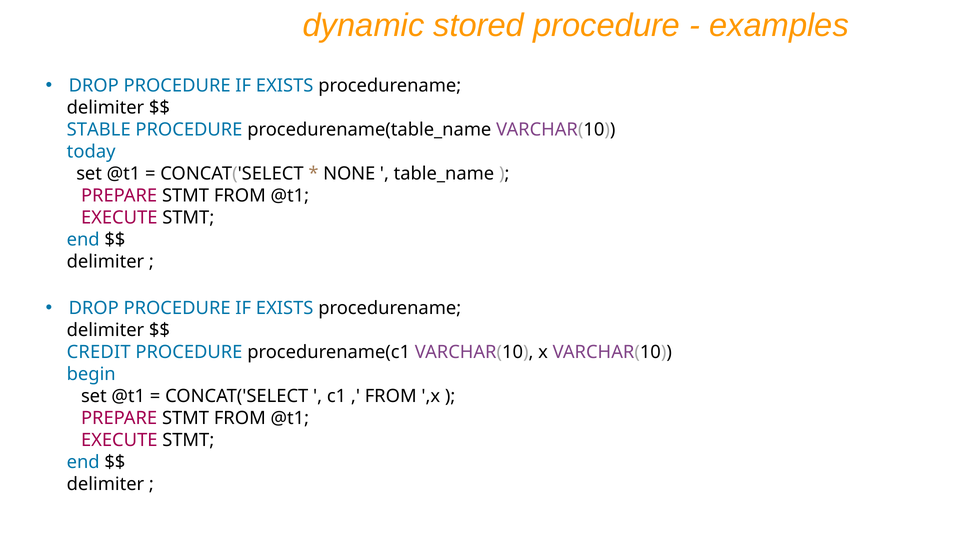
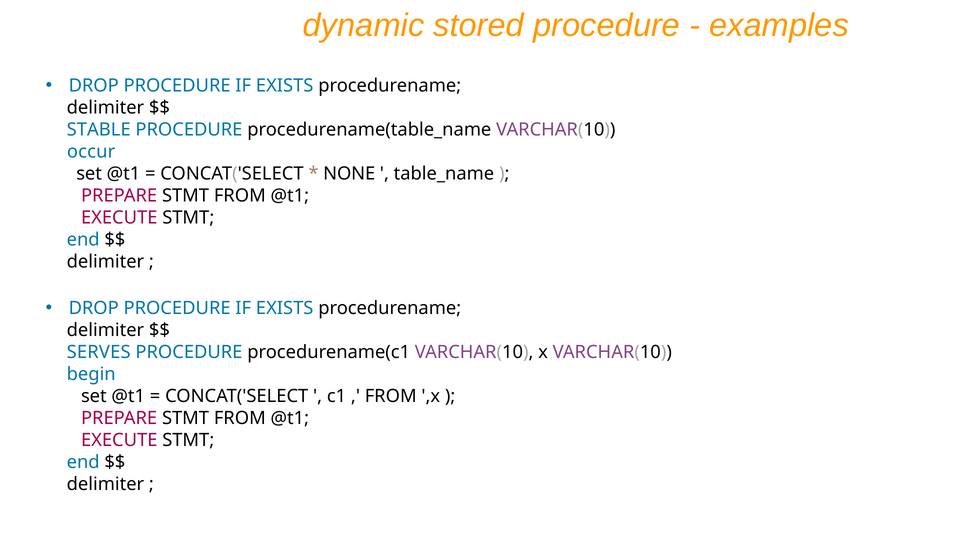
today: today -> occur
CREDIT: CREDIT -> SERVES
